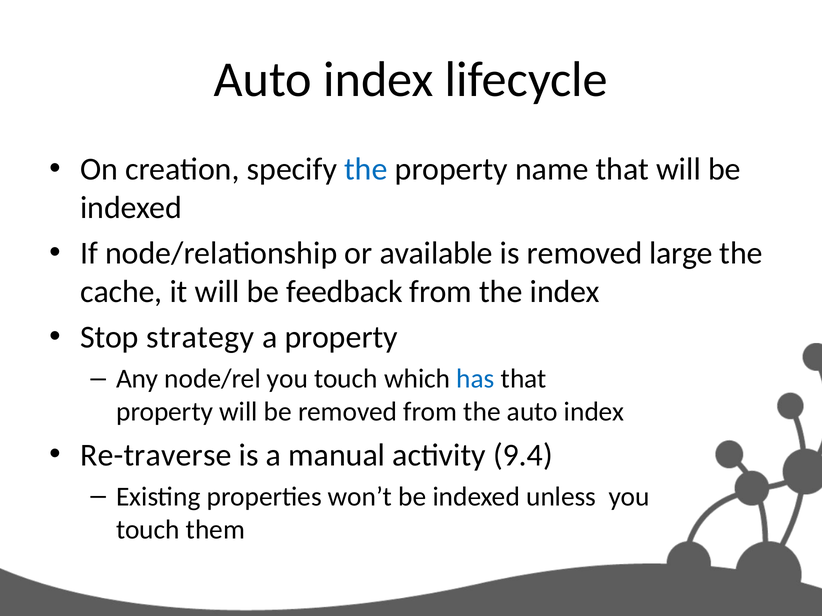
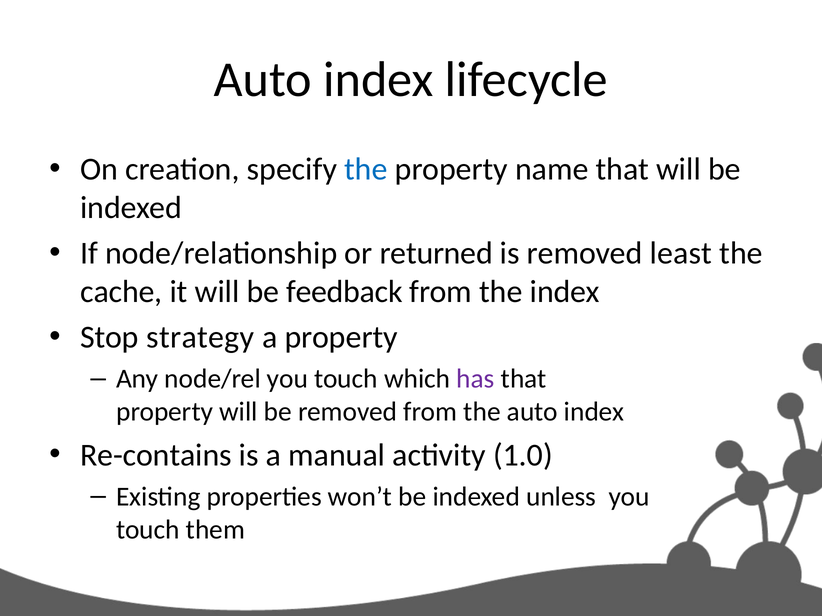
available: available -> returned
large: large -> least
has colour: blue -> purple
Re-traverse: Re-traverse -> Re-contains
9.4: 9.4 -> 1.0
